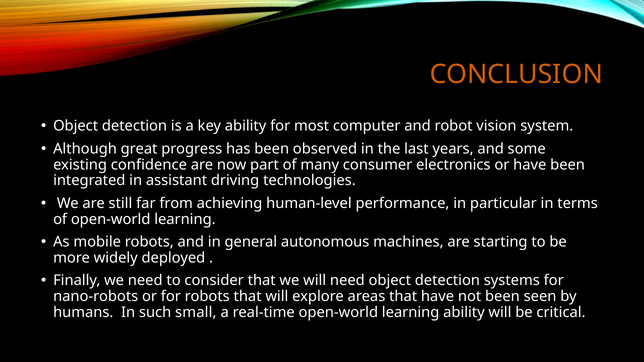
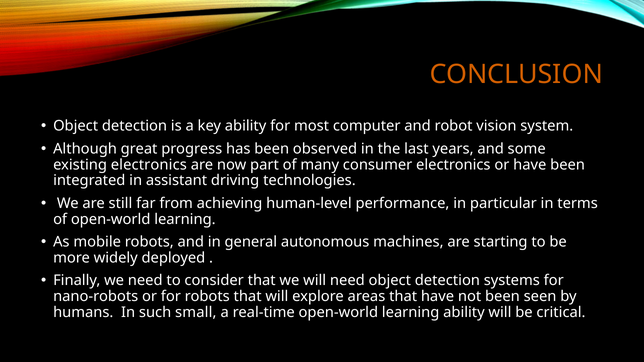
existing confidence: confidence -> electronics
